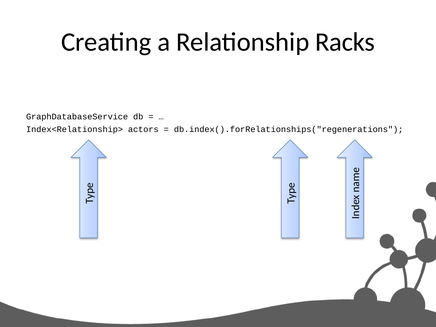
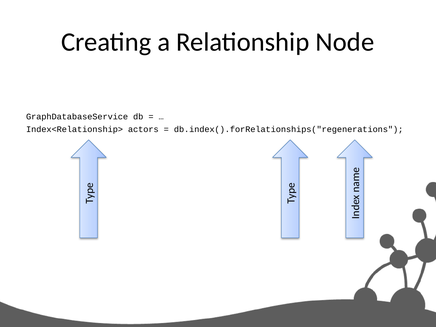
Racks: Racks -> Node
